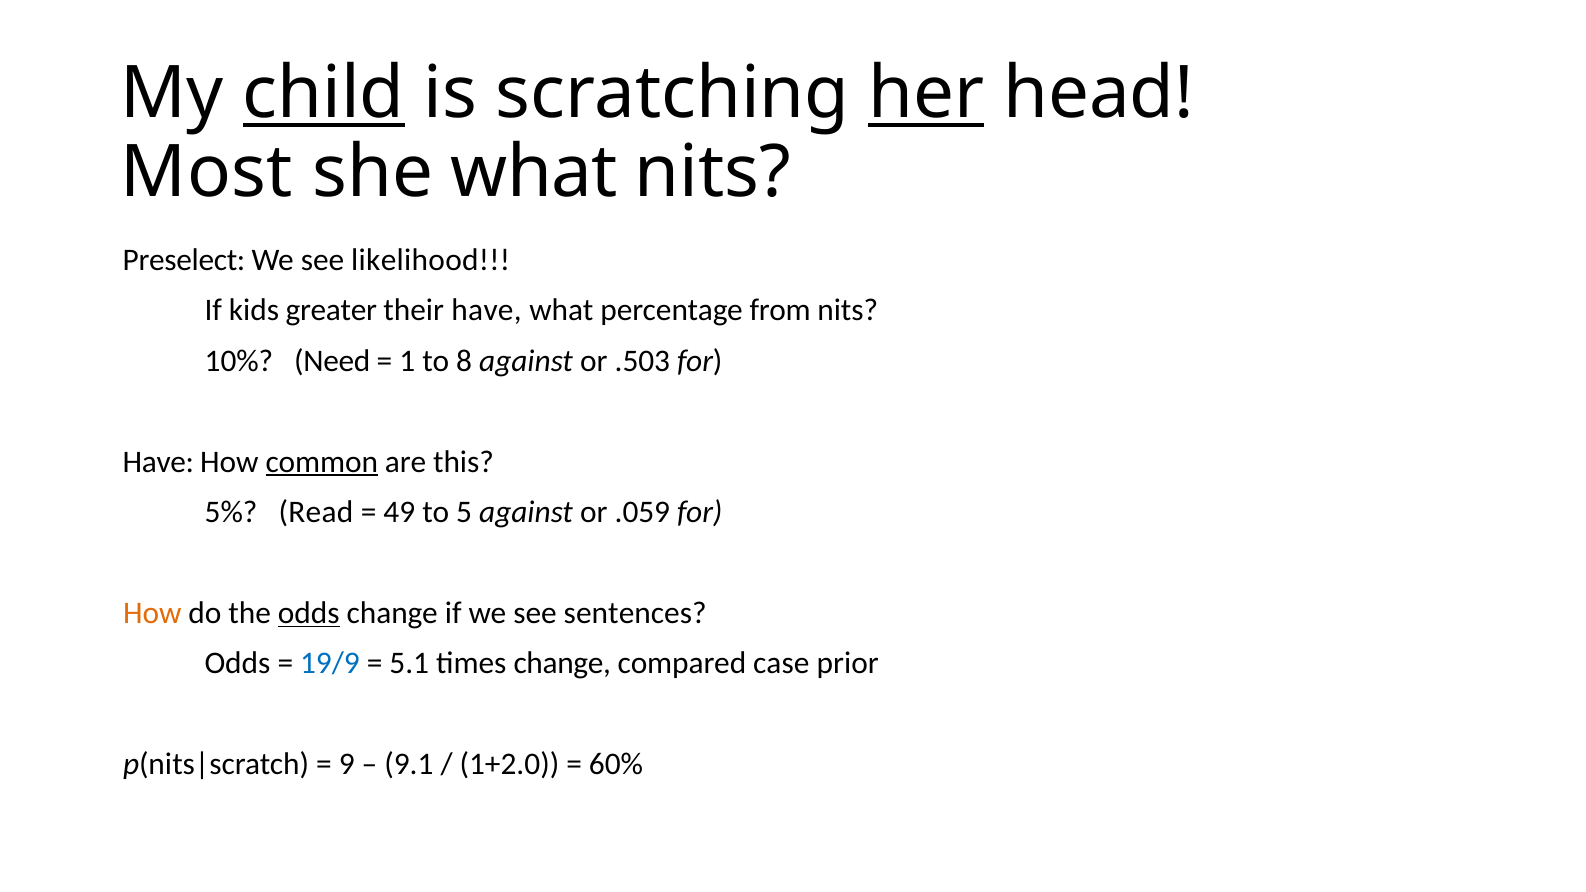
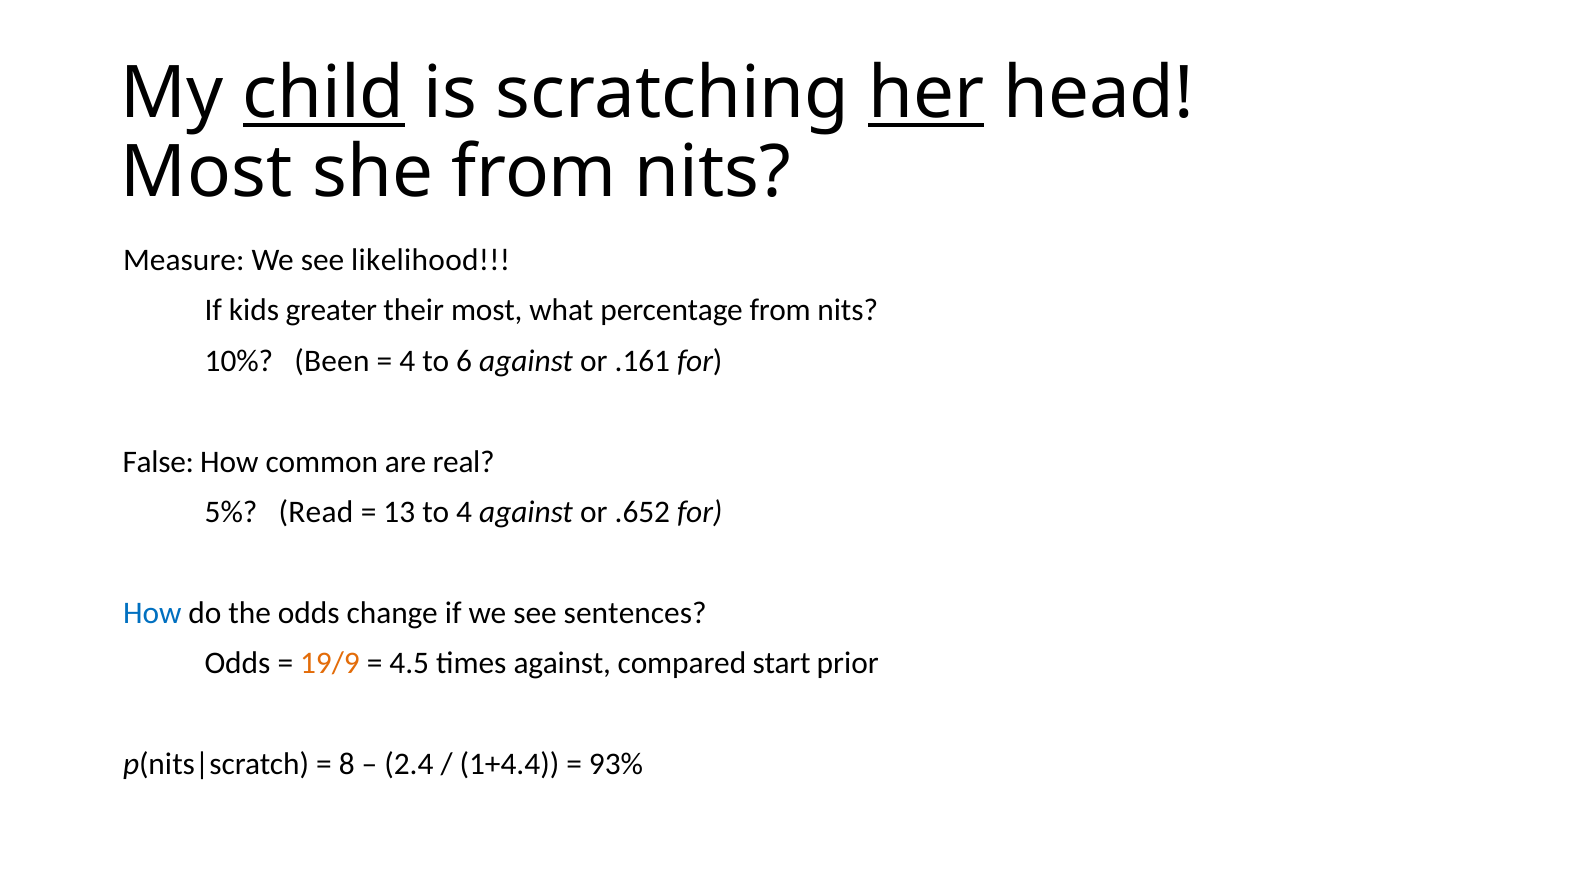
she what: what -> from
Preselect: Preselect -> Measure
their have: have -> most
Need: Need -> Been
1 at (407, 361): 1 -> 4
8: 8 -> 6
.503: .503 -> .161
Have at (158, 462): Have -> False
common underline: present -> none
this: this -> real
49: 49 -> 13
to 5: 5 -> 4
.059: .059 -> .652
How at (152, 613) colour: orange -> blue
odds at (309, 613) underline: present -> none
19/9 colour: blue -> orange
5.1: 5.1 -> 4.5
times change: change -> against
case: case -> start
9: 9 -> 8
9.1: 9.1 -> 2.4
1+2.0: 1+2.0 -> 1+4.4
60%: 60% -> 93%
